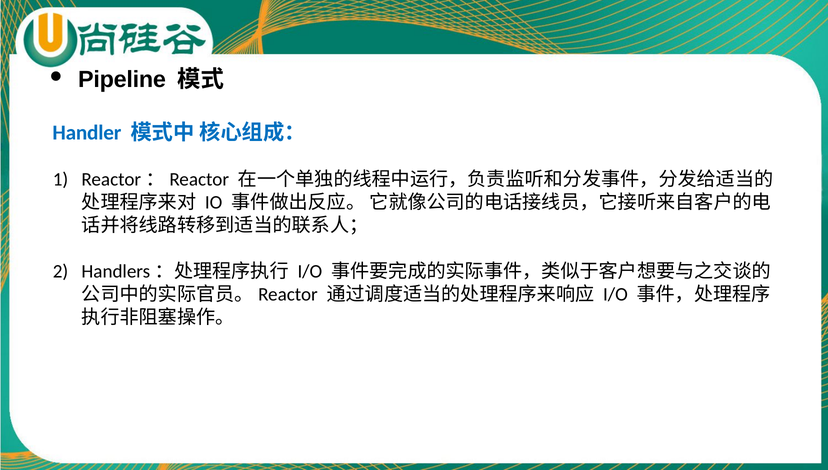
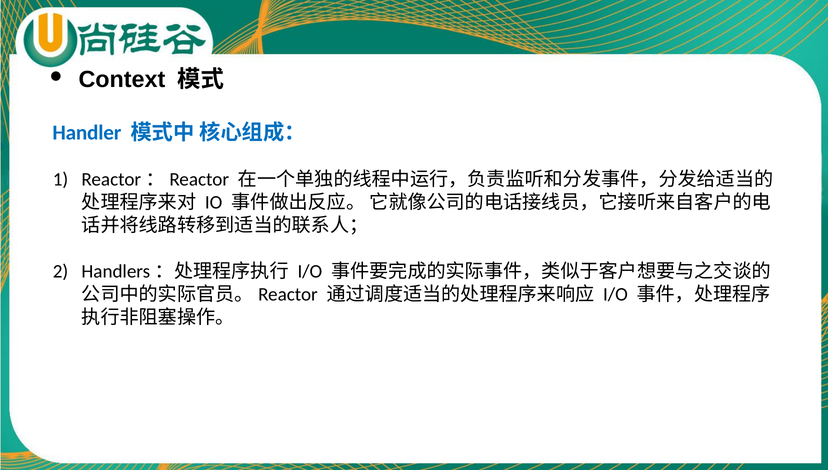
Pipeline: Pipeline -> Context
